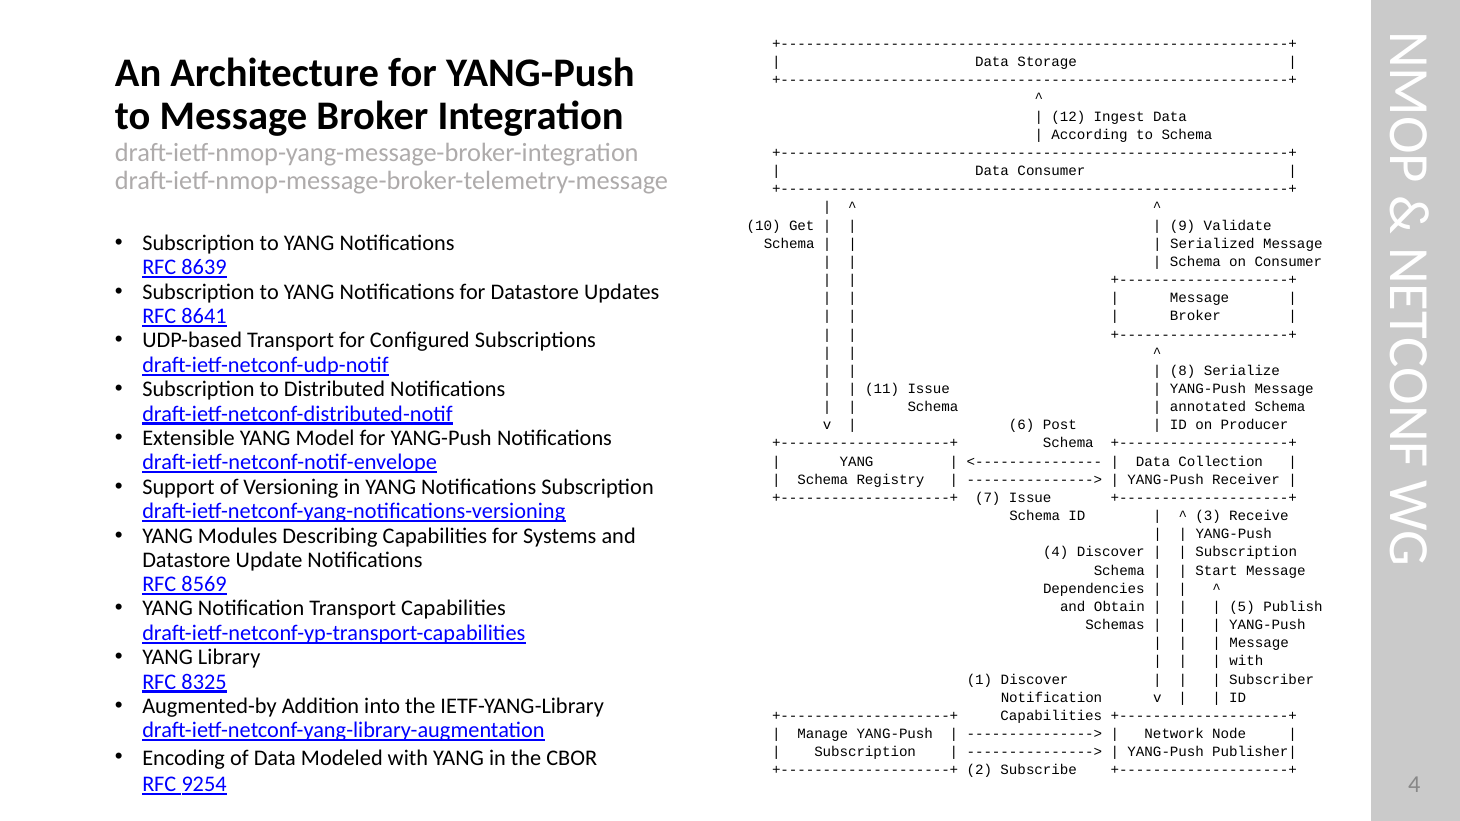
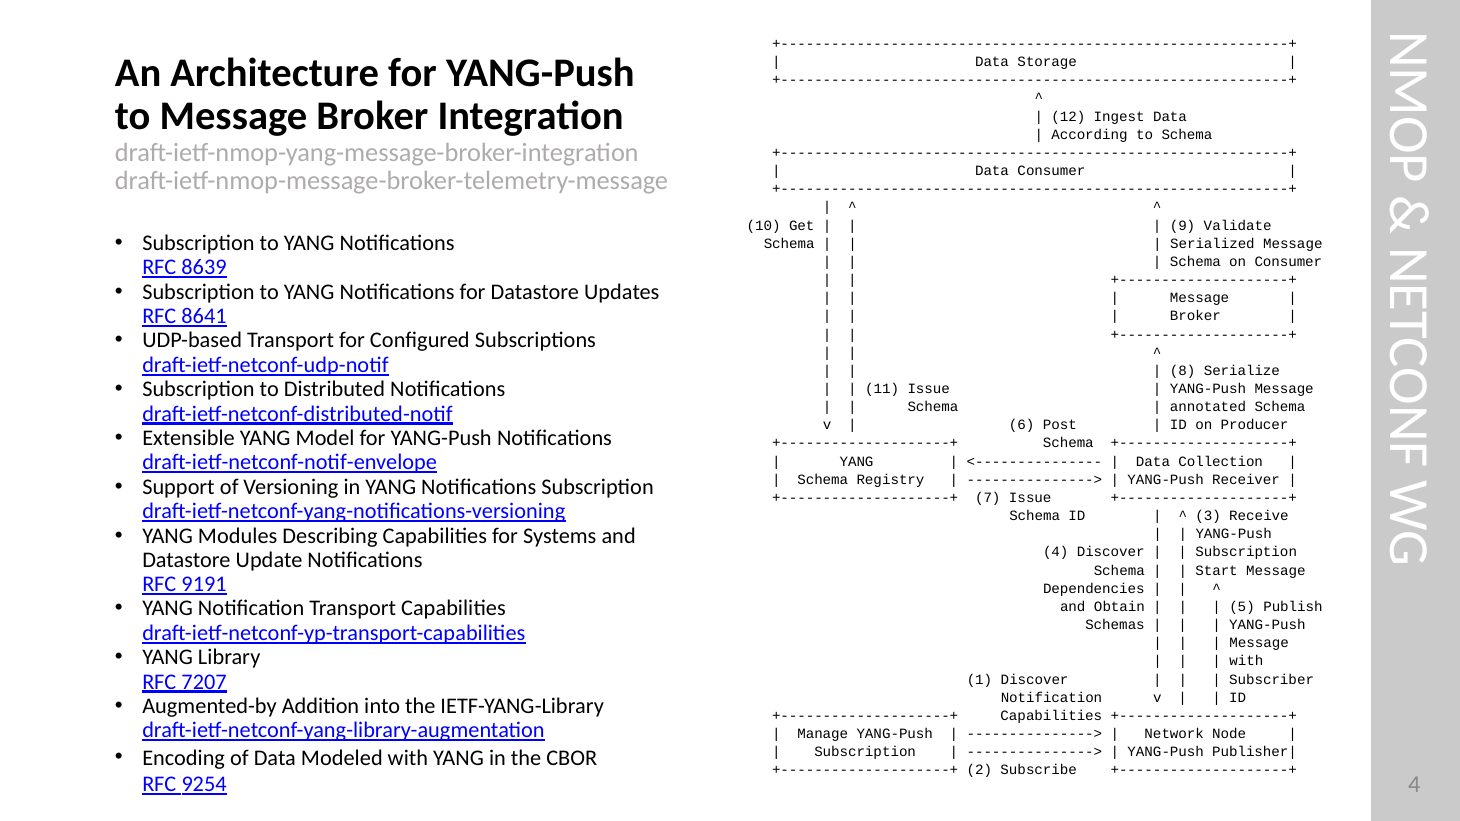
8569: 8569 -> 9191
8325: 8325 -> 7207
